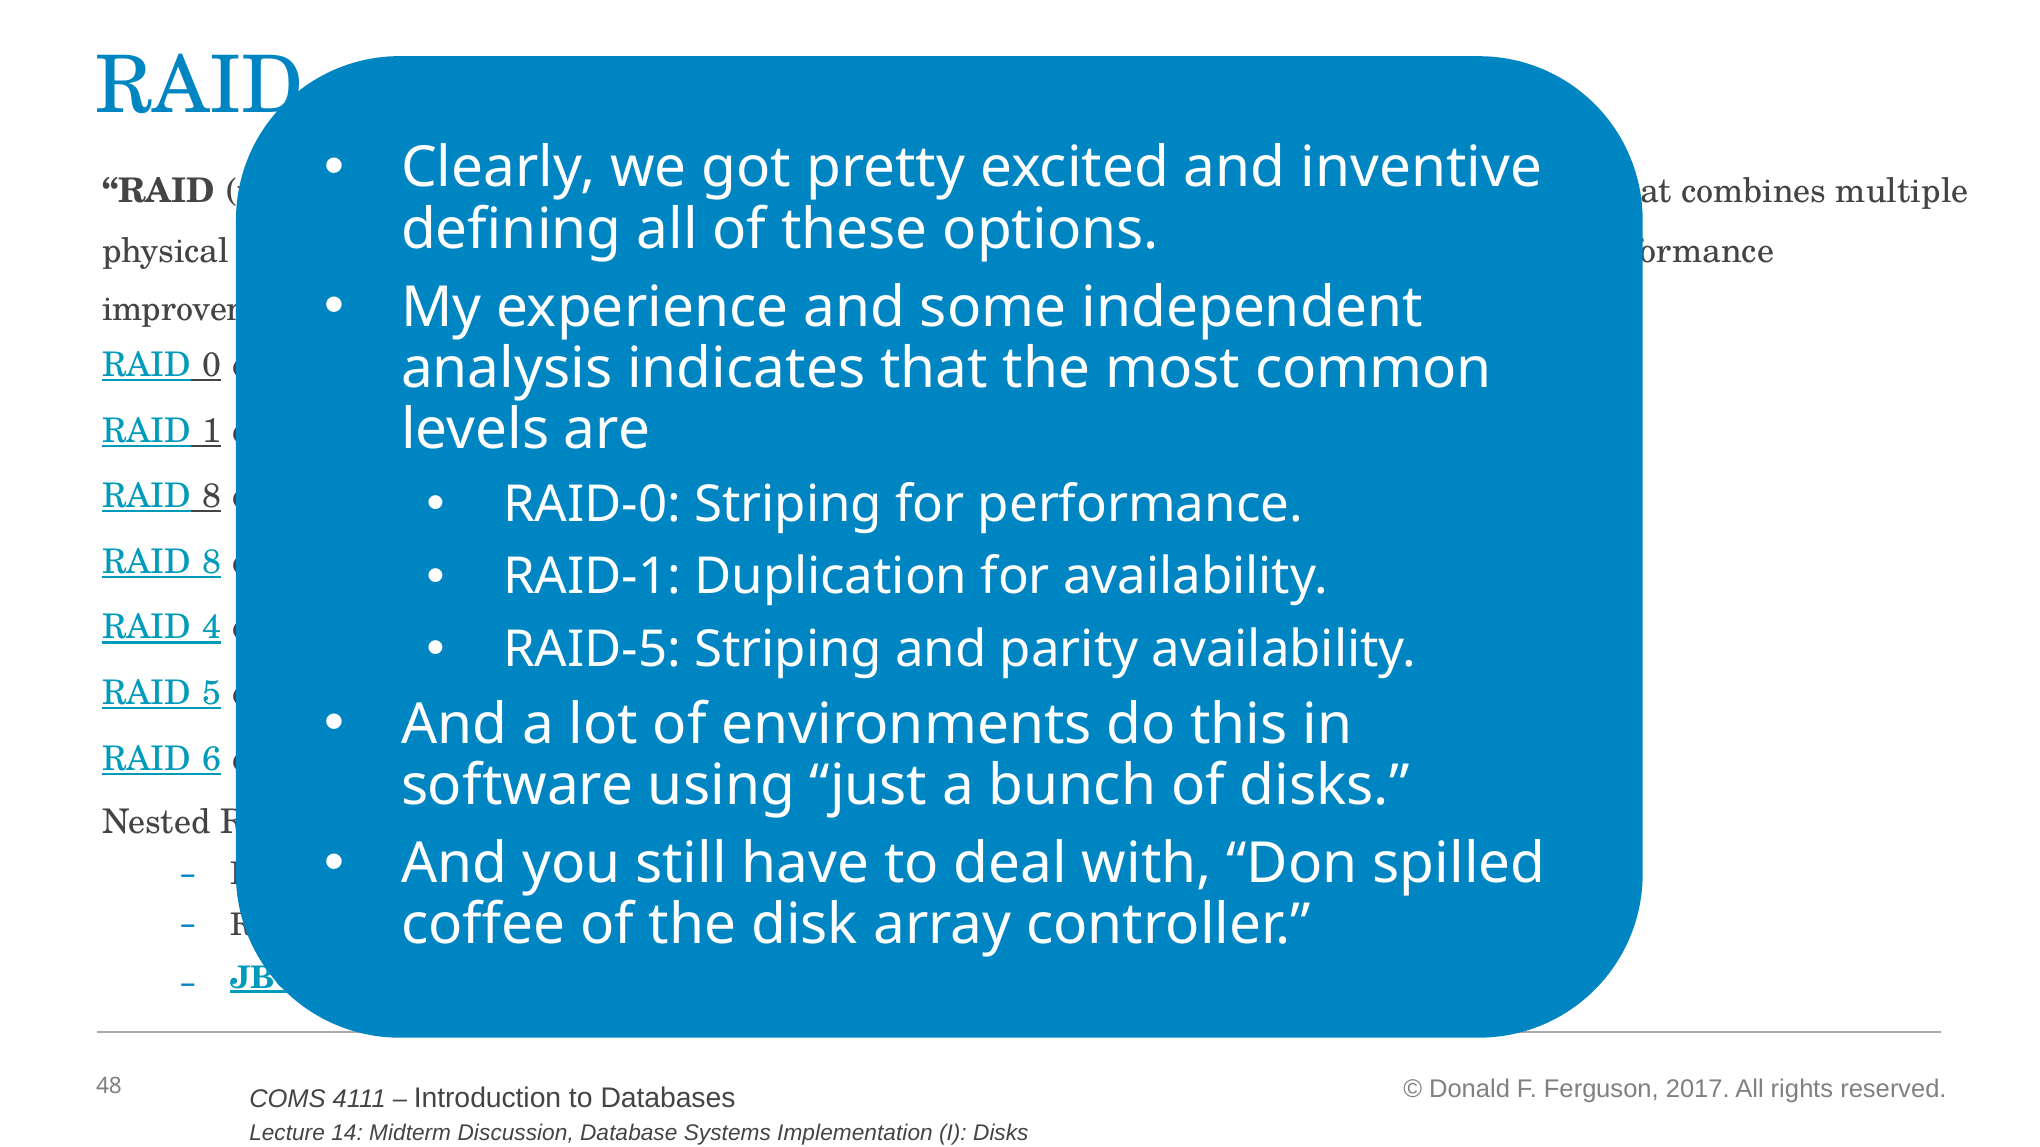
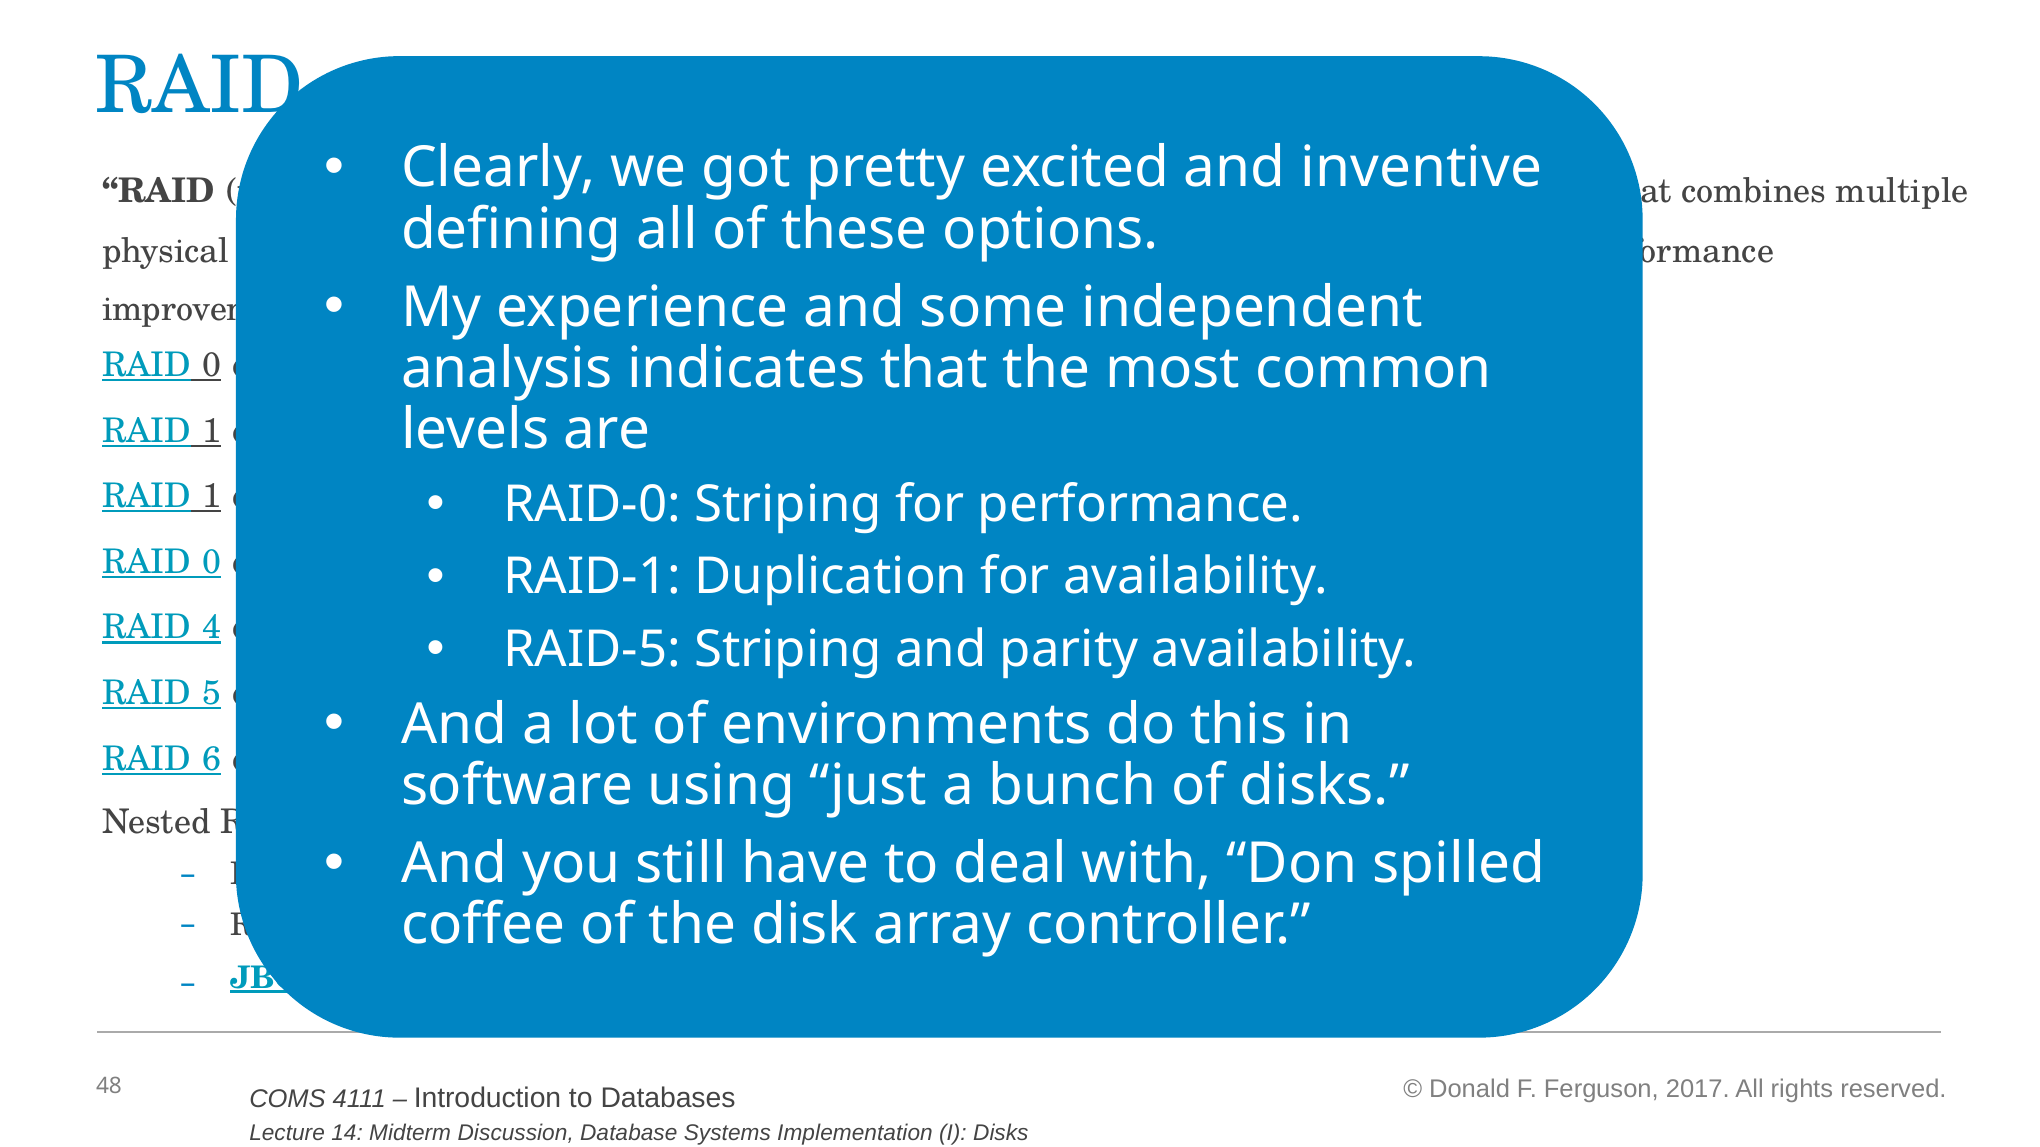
8 at (212, 497): 8 -> 1
8 at (212, 562): 8 -> 0
